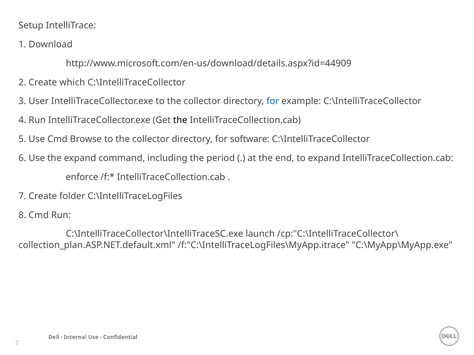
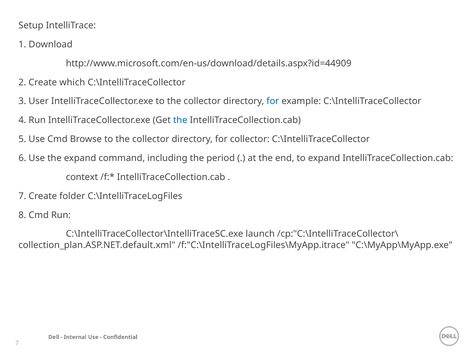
the at (180, 120) colour: black -> blue
for software: software -> collector
enforce: enforce -> context
